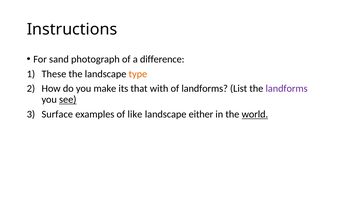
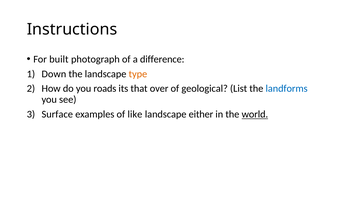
sand: sand -> built
These: These -> Down
make: make -> roads
with: with -> over
of landforms: landforms -> geological
landforms at (287, 89) colour: purple -> blue
see underline: present -> none
